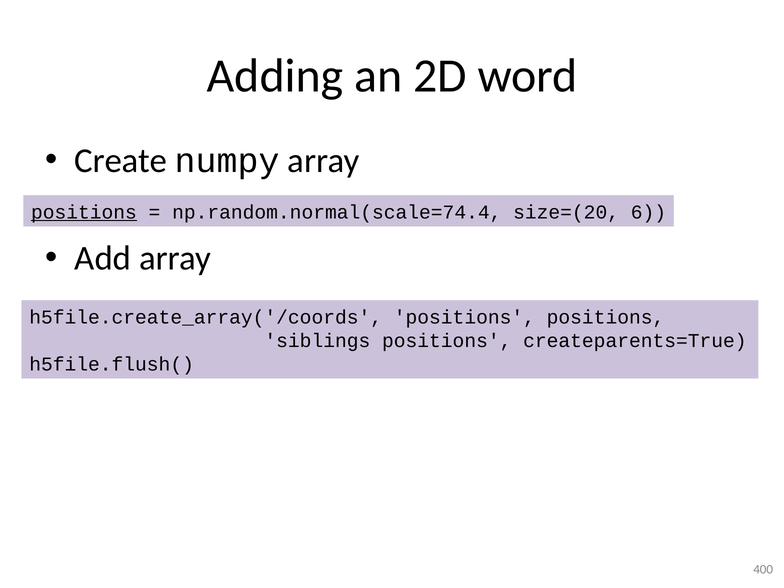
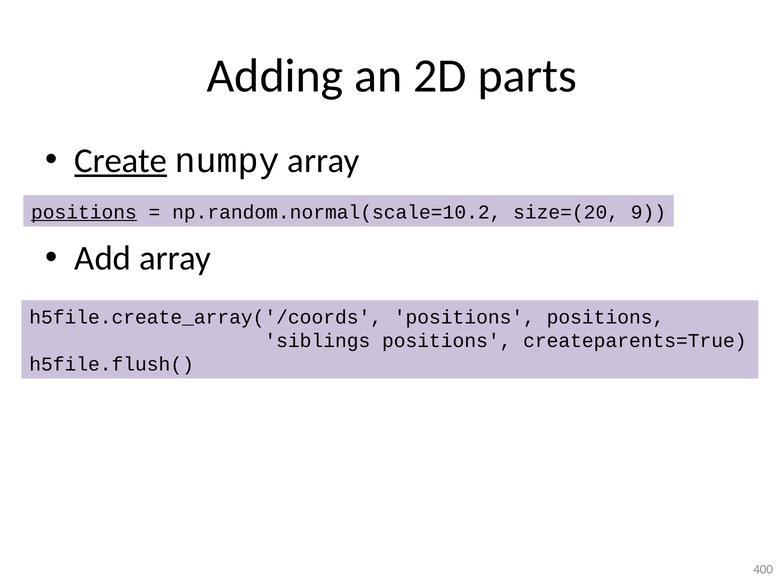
word: word -> parts
Create underline: none -> present
np.random.normal(scale=74.4: np.random.normal(scale=74.4 -> np.random.normal(scale=10.2
6: 6 -> 9
